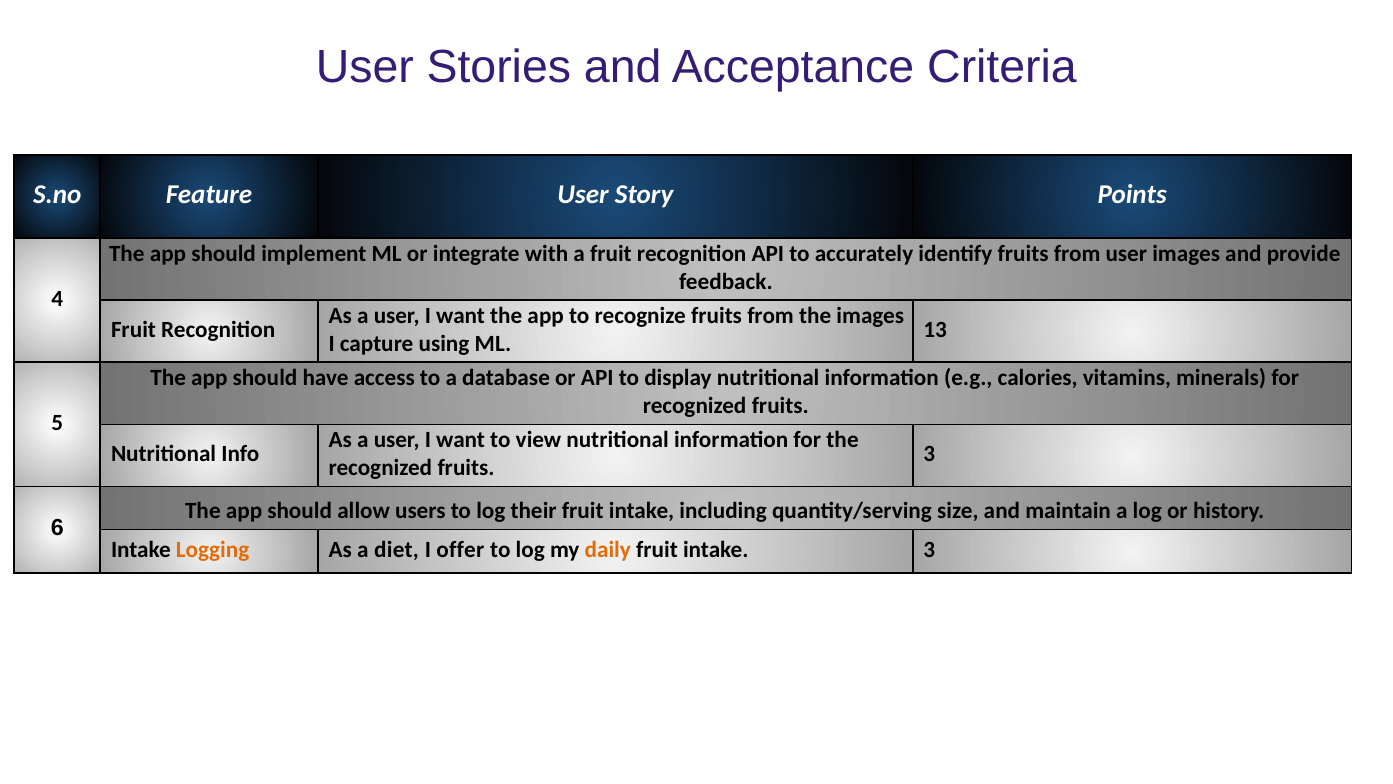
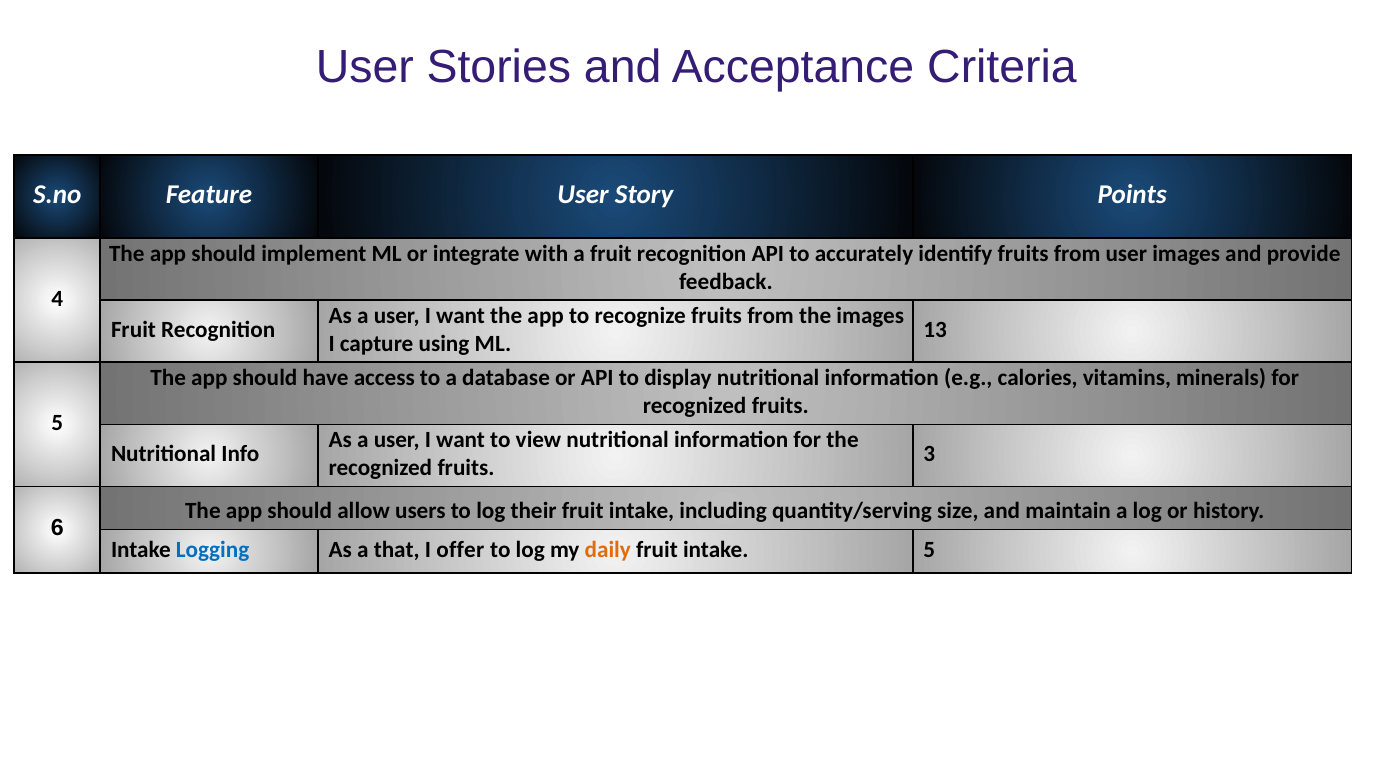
Logging colour: orange -> blue
diet: diet -> that
intake 3: 3 -> 5
